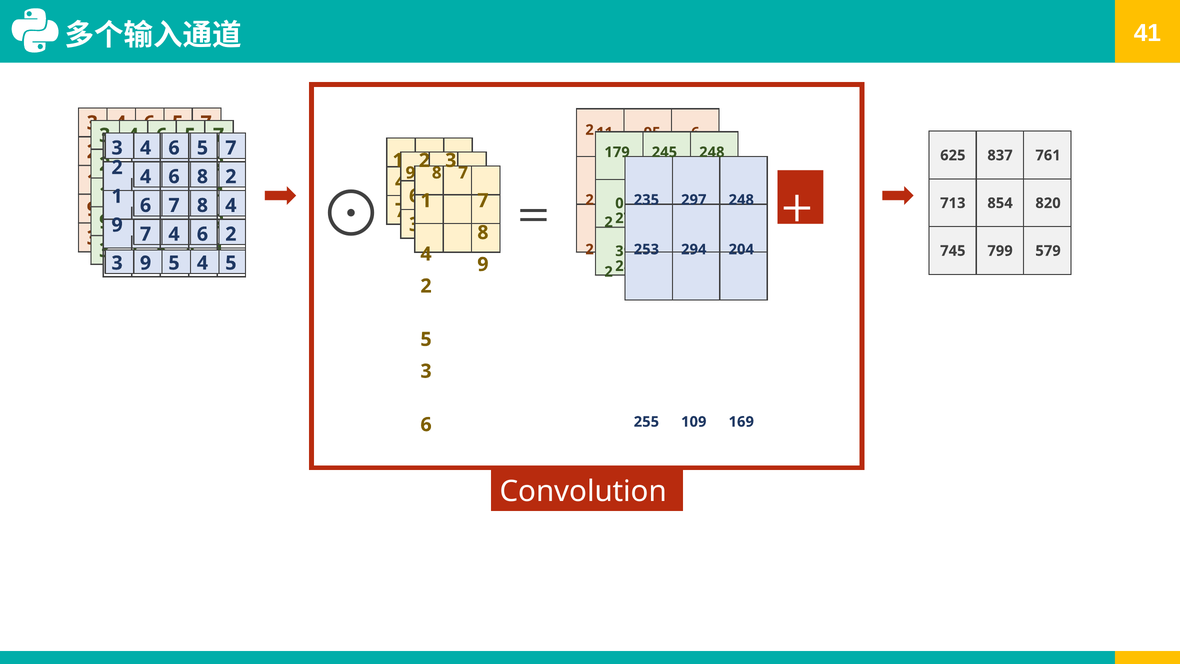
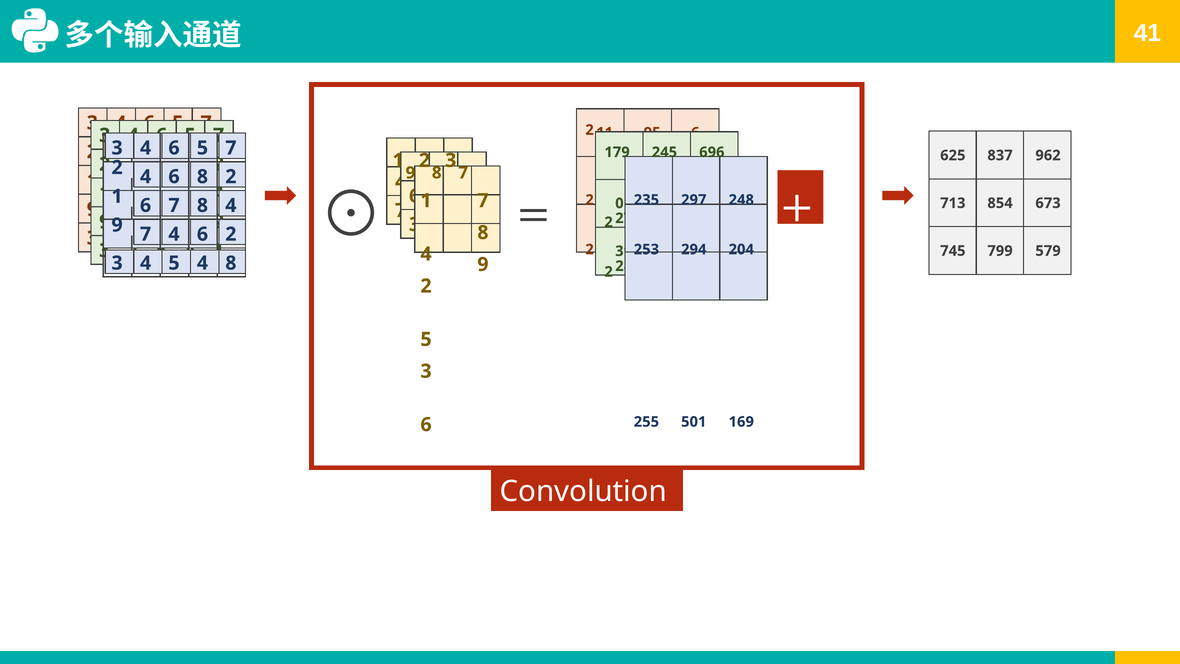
245 248: 248 -> 696
761: 761 -> 962
820: 820 -> 673
9 at (146, 263): 9 -> 4
5 at (231, 263): 5 -> 8
109: 109 -> 501
